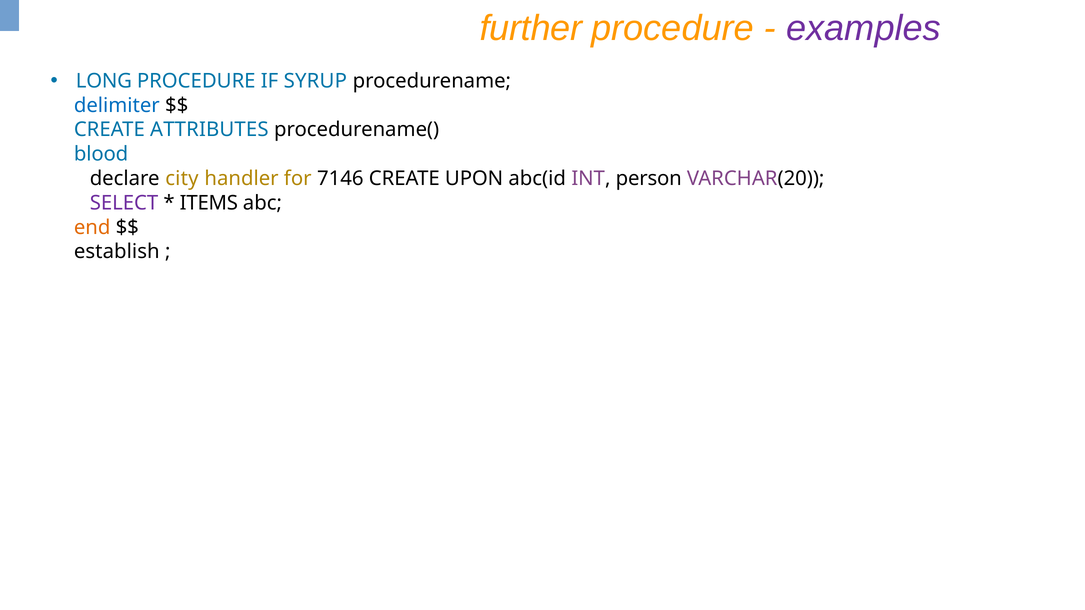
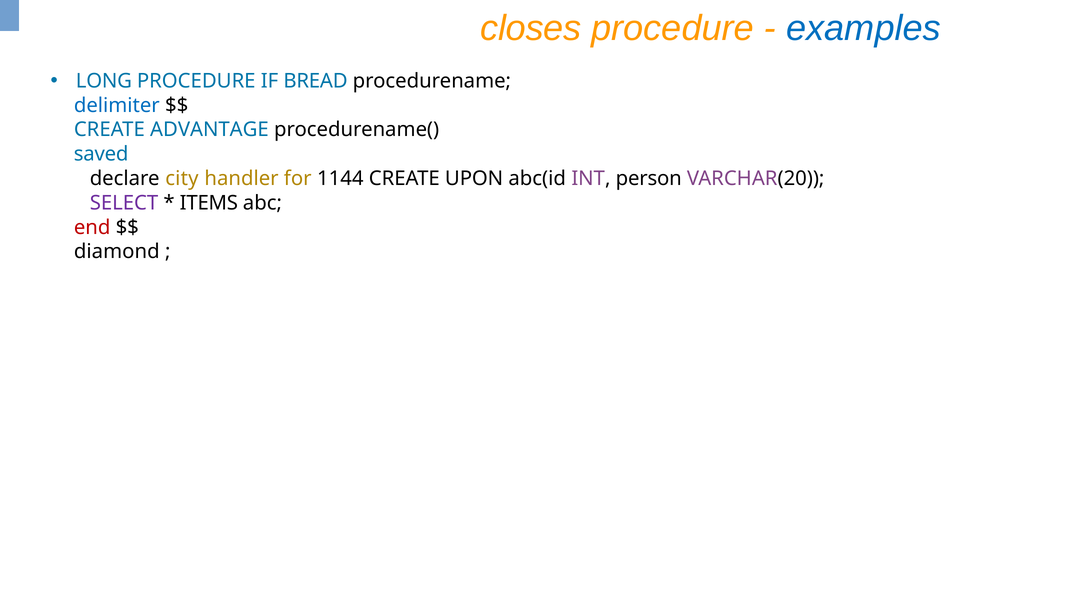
further: further -> closes
examples colour: purple -> blue
SYRUP: SYRUP -> BREAD
ATTRIBUTES: ATTRIBUTES -> ADVANTAGE
blood: blood -> saved
7146: 7146 -> 1144
end colour: orange -> red
establish: establish -> diamond
